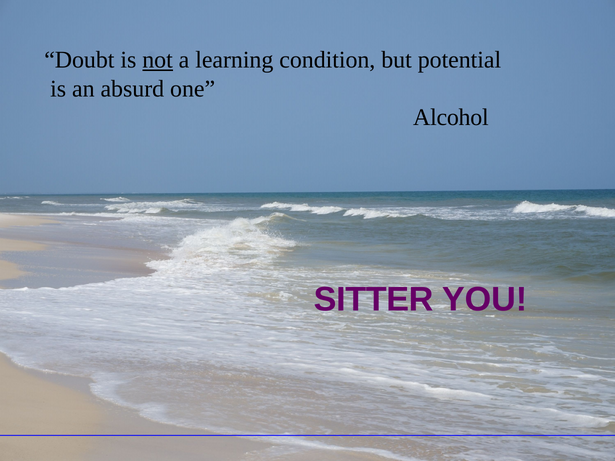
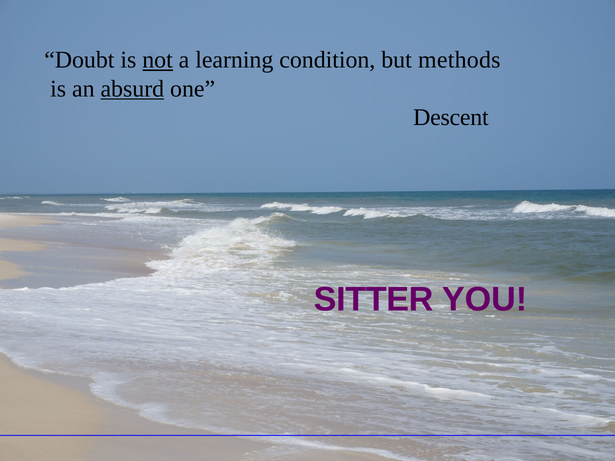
potential: potential -> methods
absurd underline: none -> present
Alcohol: Alcohol -> Descent
